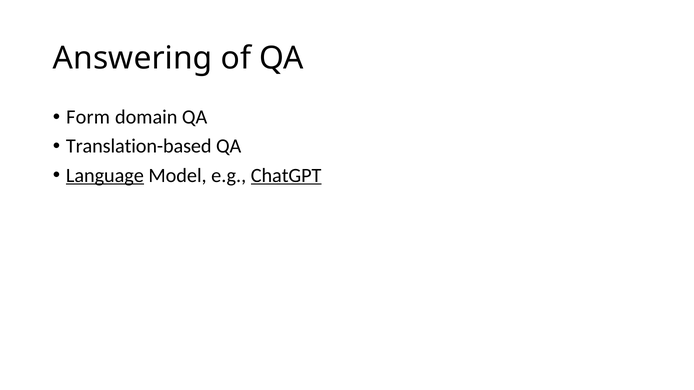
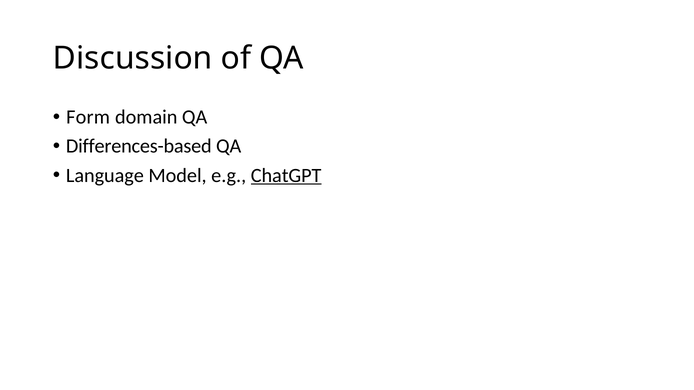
Answering: Answering -> Discussion
Translation-based: Translation-based -> Differences-based
Language underline: present -> none
